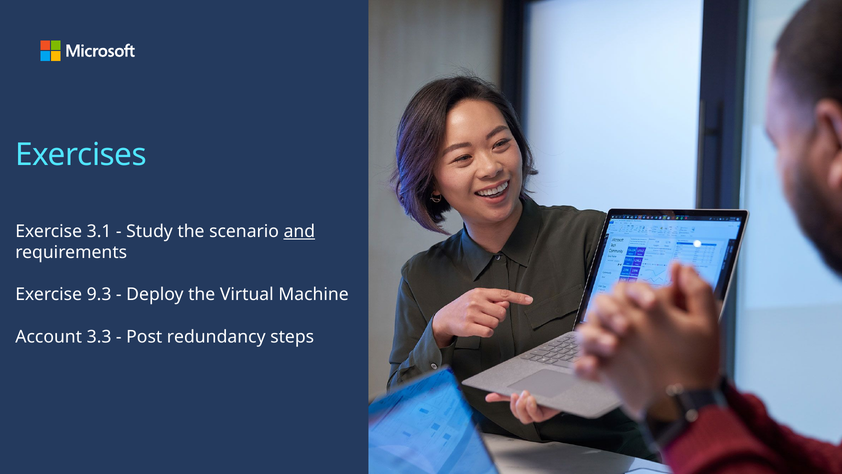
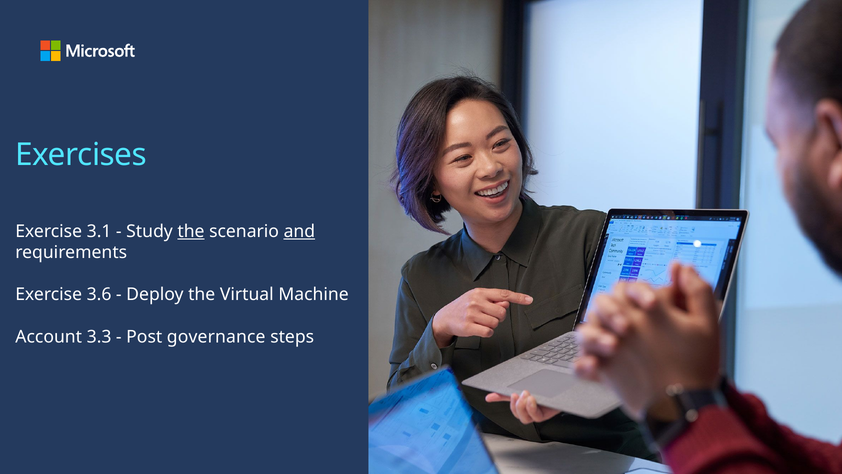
the at (191, 231) underline: none -> present
9.3: 9.3 -> 3.6
redundancy: redundancy -> governance
